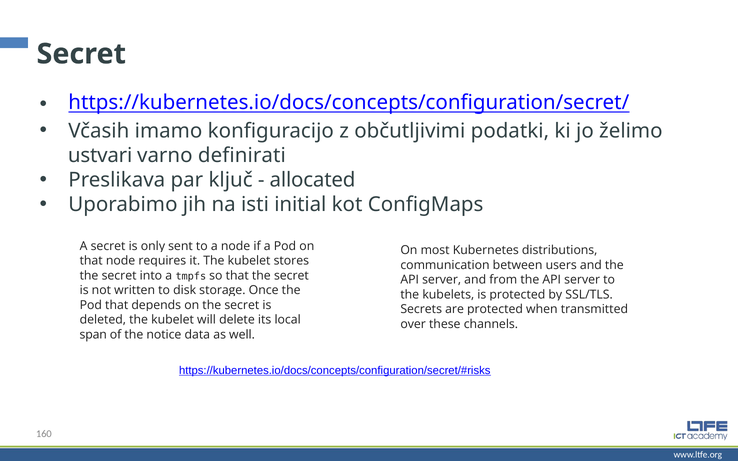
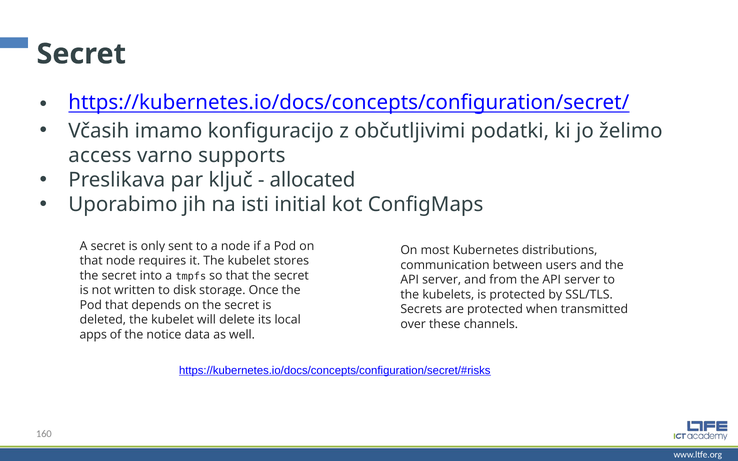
ustvari: ustvari -> access
definirati: definirati -> supports
span: span -> apps
